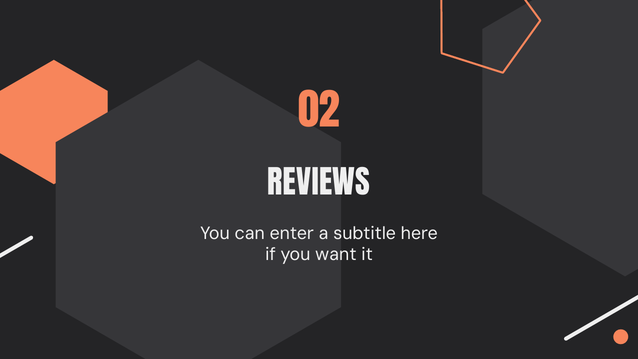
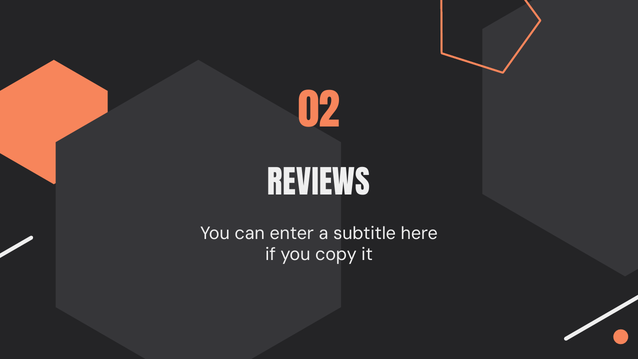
want: want -> copy
